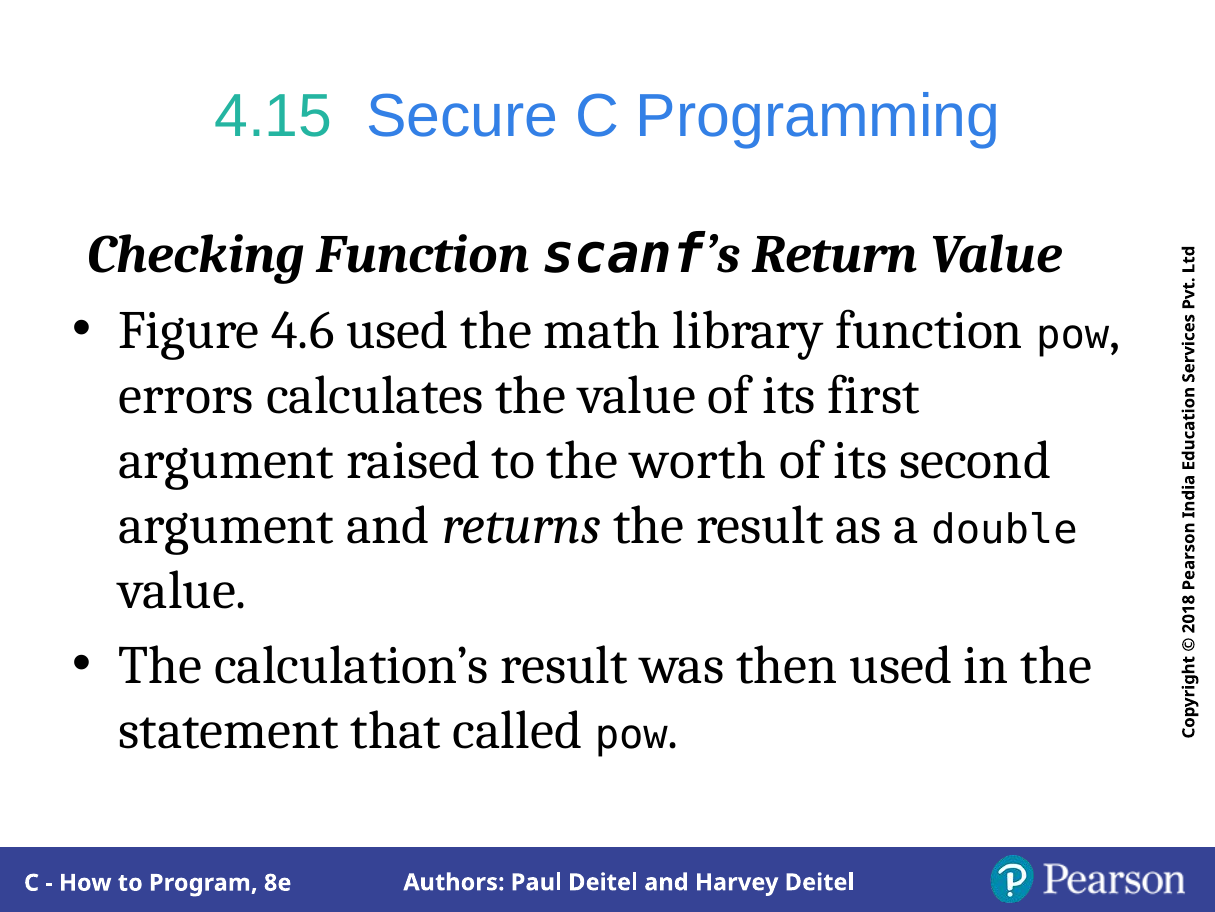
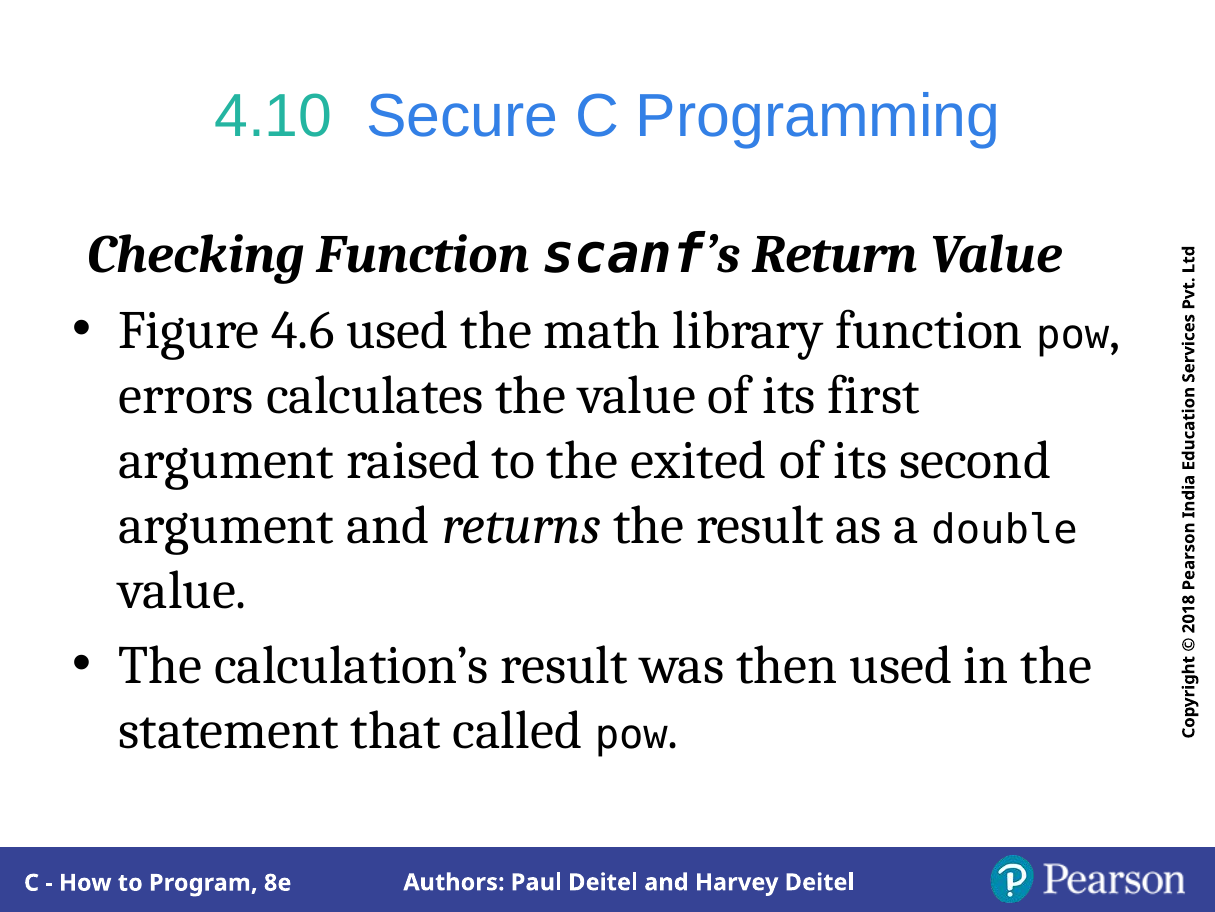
4.15: 4.15 -> 4.10
worth: worth -> exited
